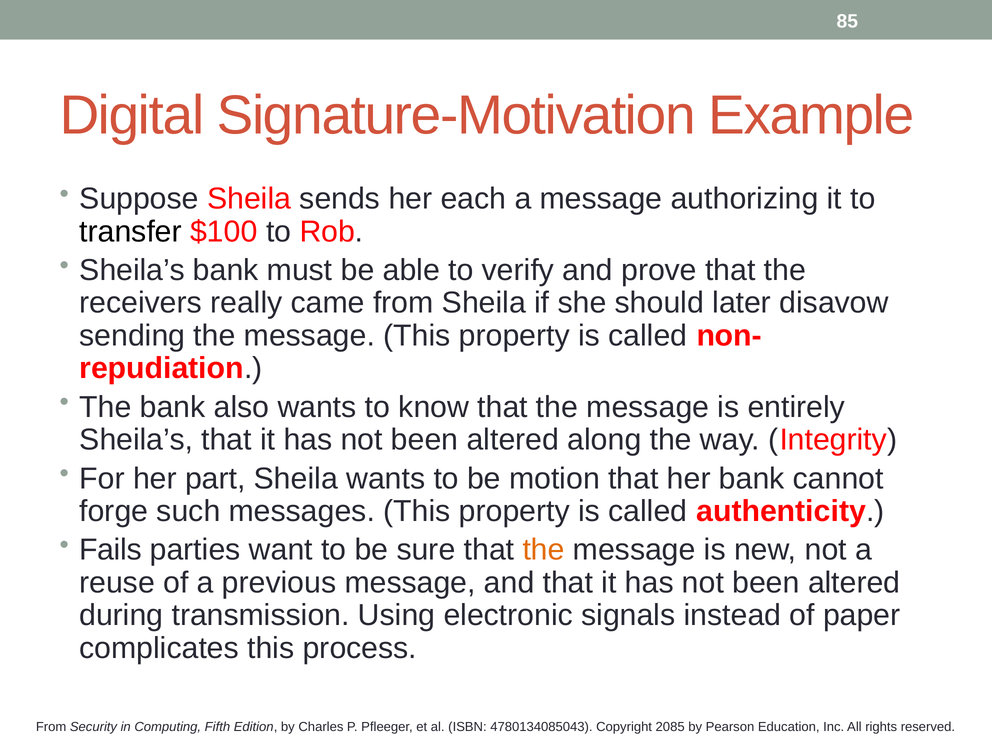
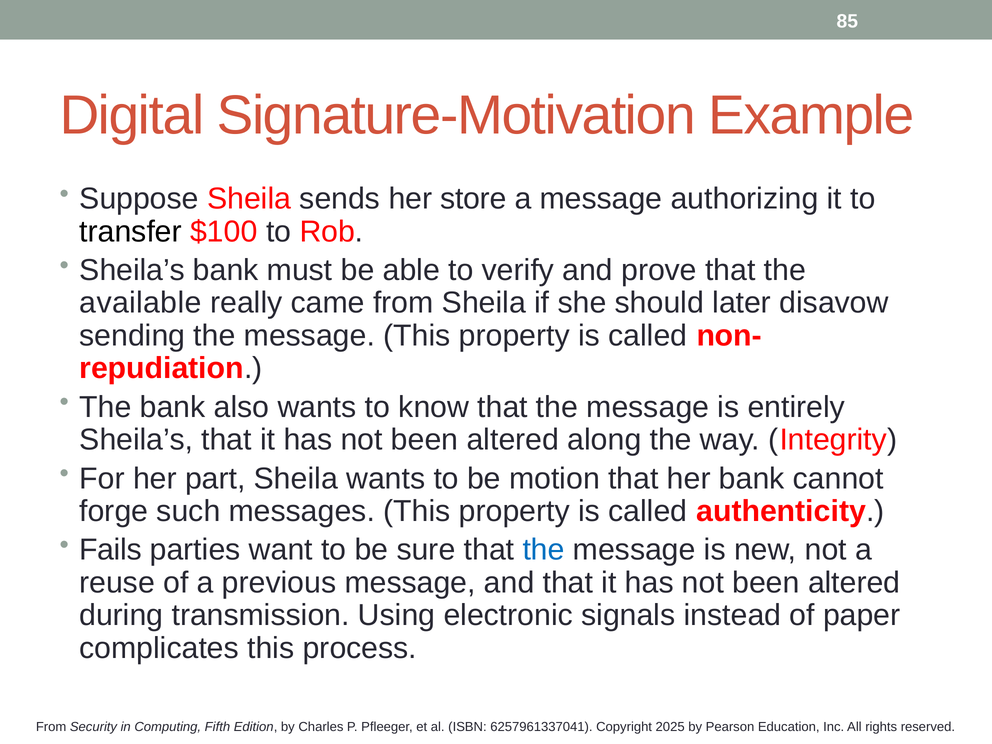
each: each -> store
receivers: receivers -> available
the at (544, 550) colour: orange -> blue
4780134085043: 4780134085043 -> 6257961337041
2085: 2085 -> 2025
